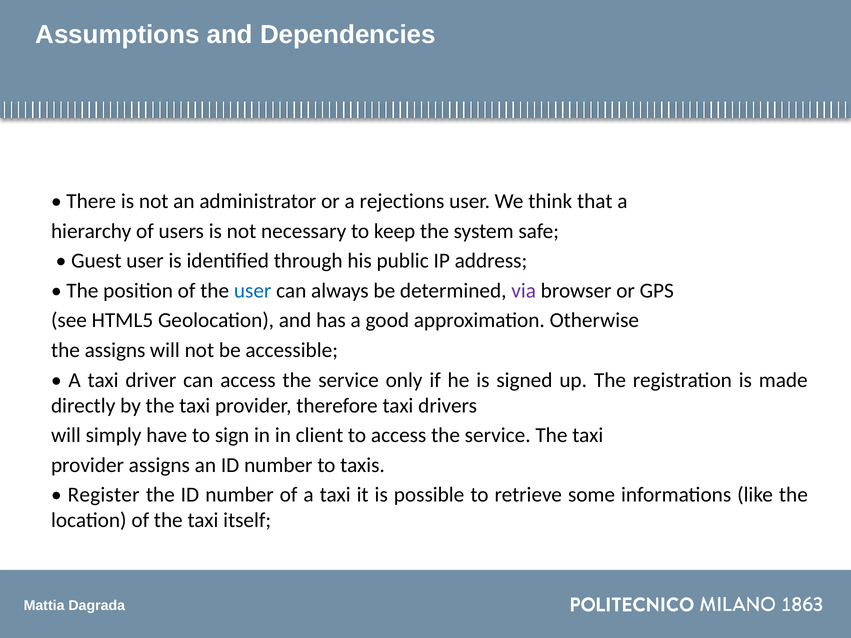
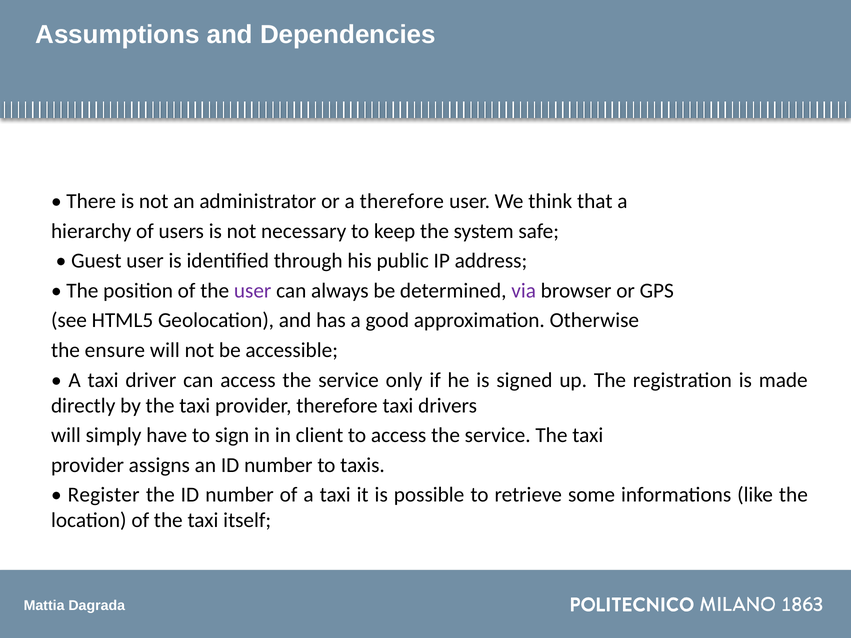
a rejections: rejections -> therefore
user at (253, 291) colour: blue -> purple
the assigns: assigns -> ensure
